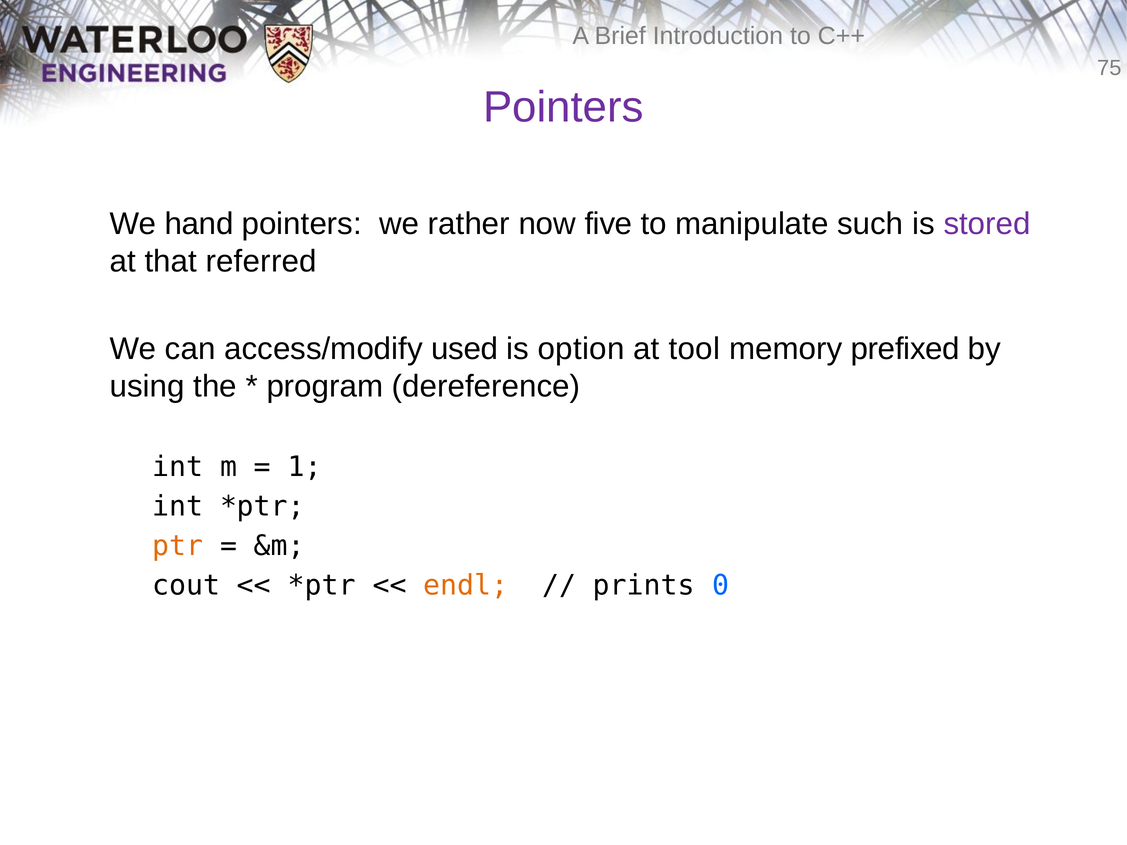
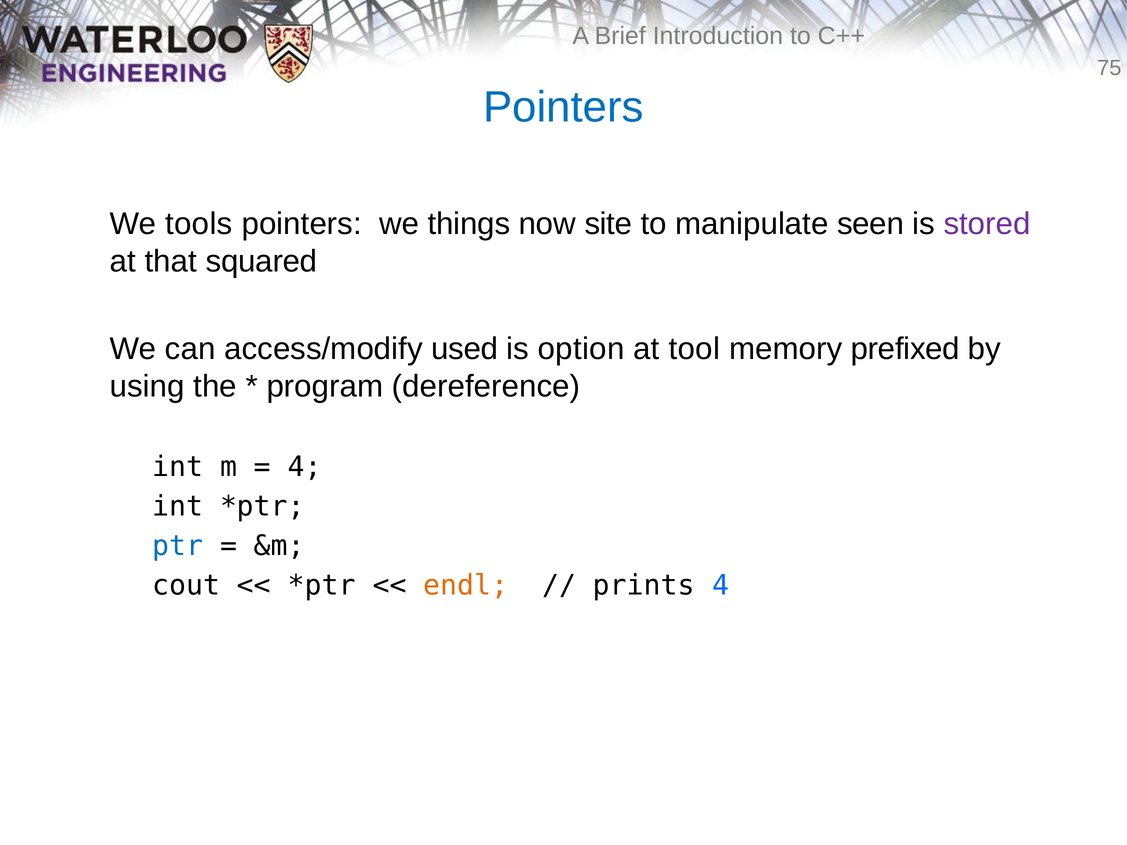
Pointers at (563, 107) colour: purple -> blue
hand: hand -> tools
rather: rather -> things
five: five -> site
such: such -> seen
referred: referred -> squared
1 at (305, 467): 1 -> 4
ptr colour: orange -> blue
prints 0: 0 -> 4
